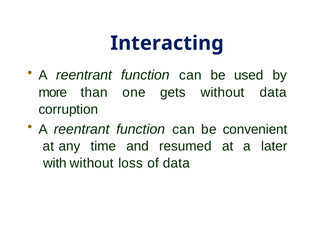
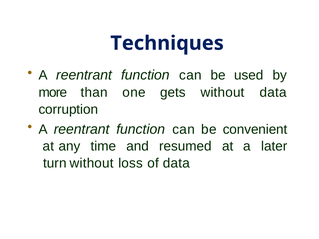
Interacting: Interacting -> Techniques
with: with -> turn
